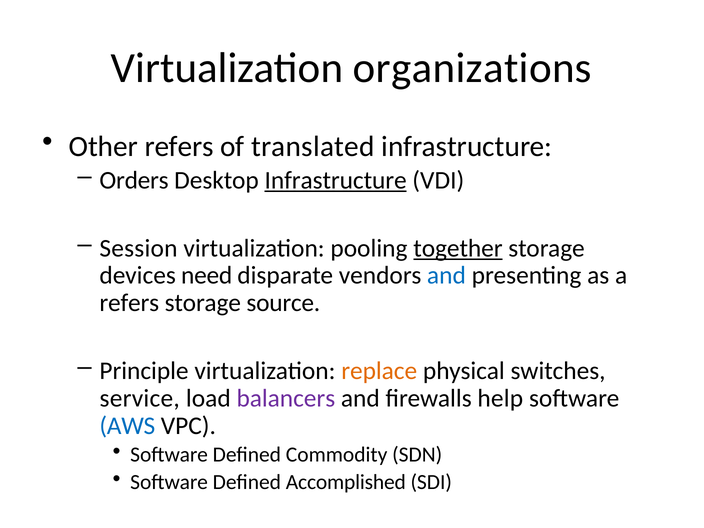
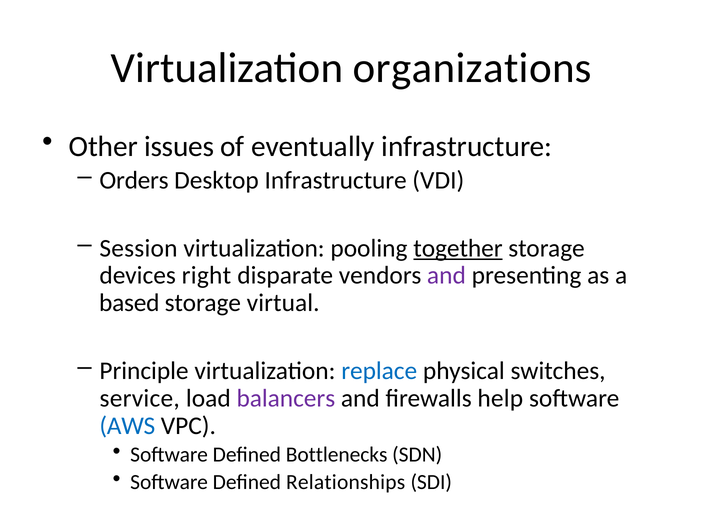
Other refers: refers -> issues
translated: translated -> eventually
Infrastructure at (336, 180) underline: present -> none
need: need -> right
and at (446, 276) colour: blue -> purple
refers at (129, 303): refers -> based
source: source -> virtual
replace colour: orange -> blue
Commodity: Commodity -> Bottlenecks
Accomplished: Accomplished -> Relationships
